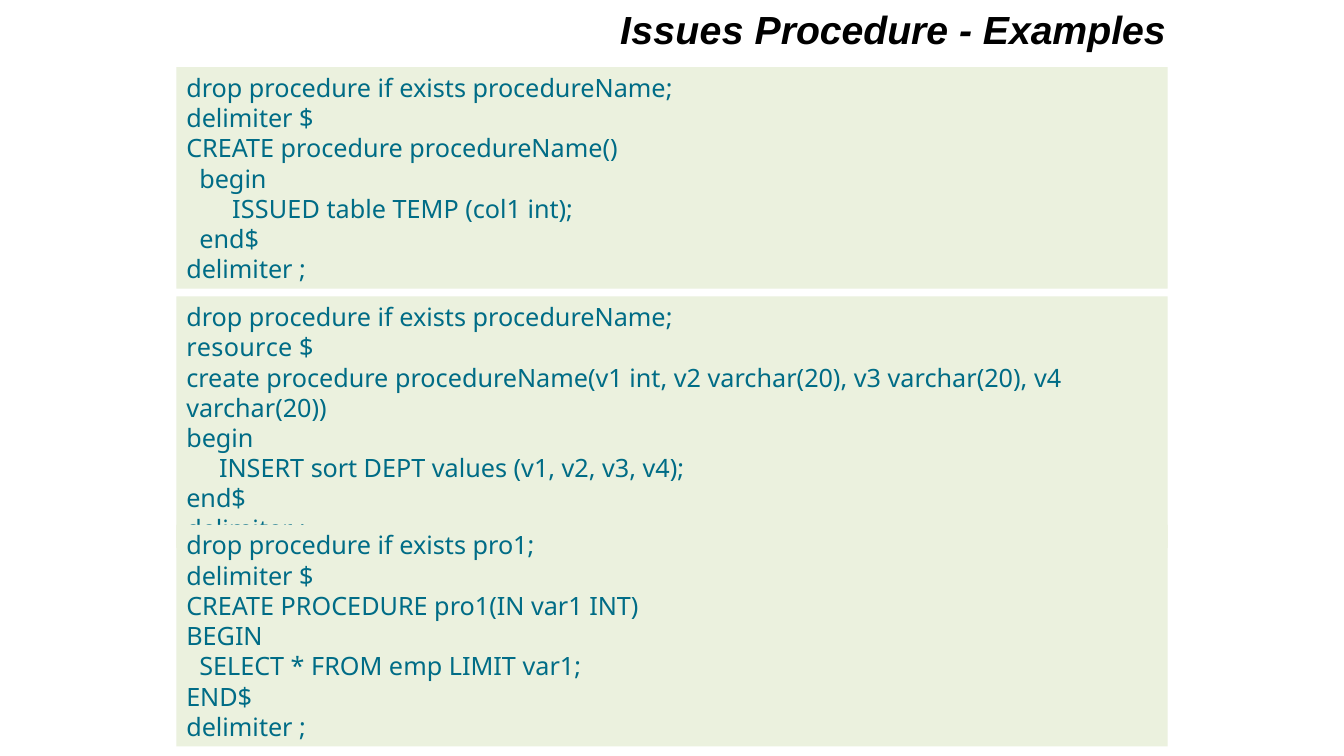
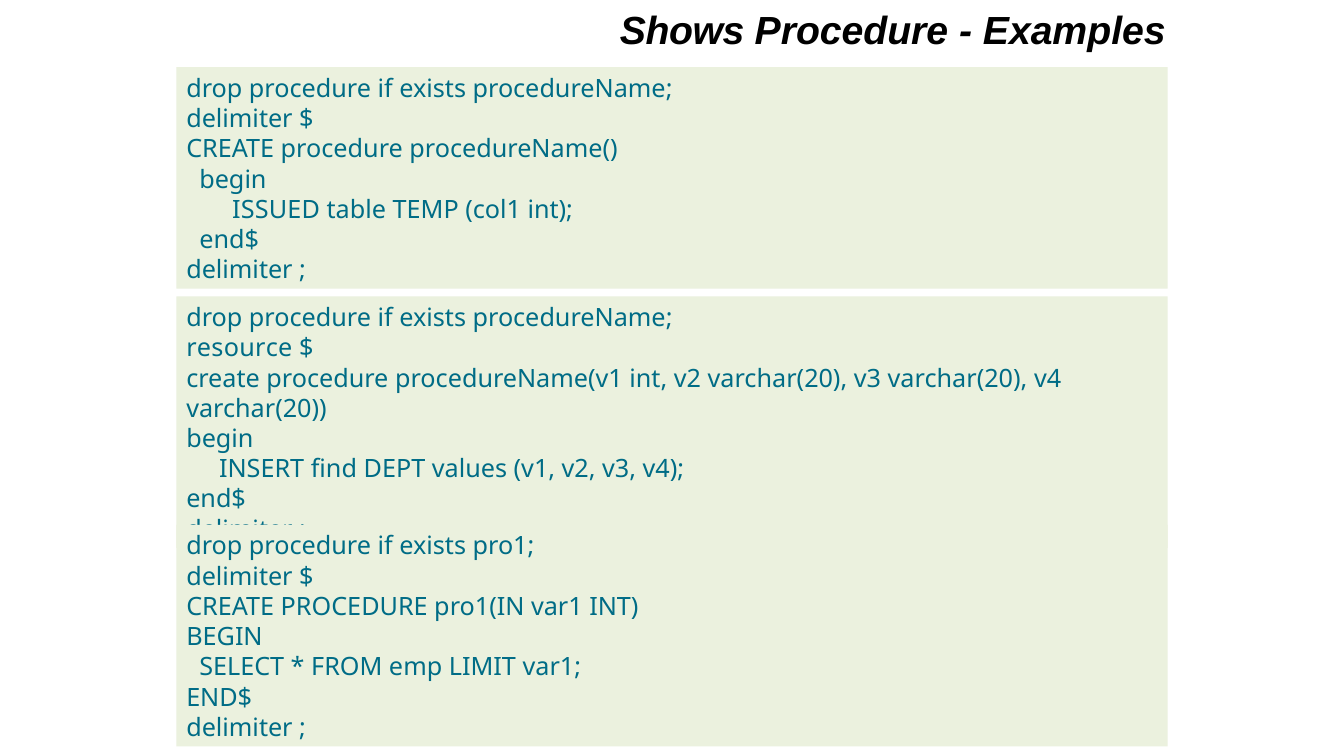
Issues: Issues -> Shows
sort: sort -> find
